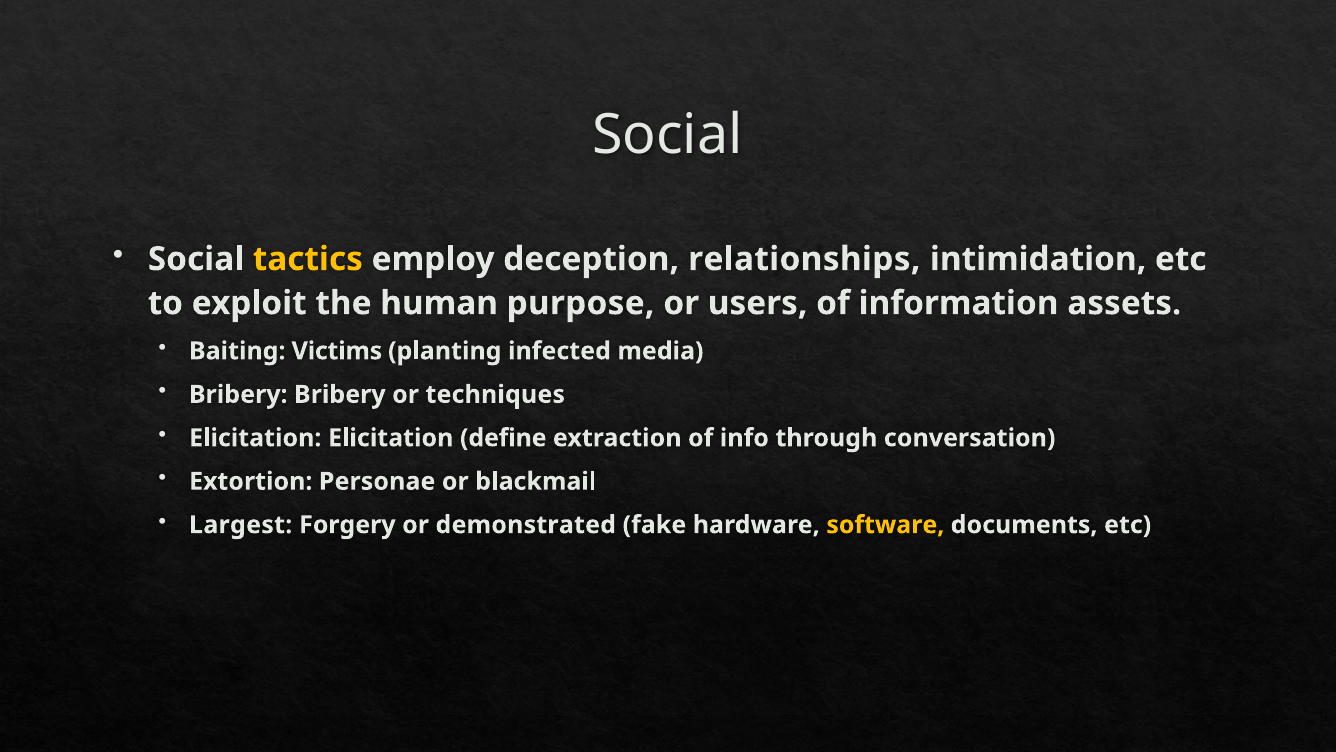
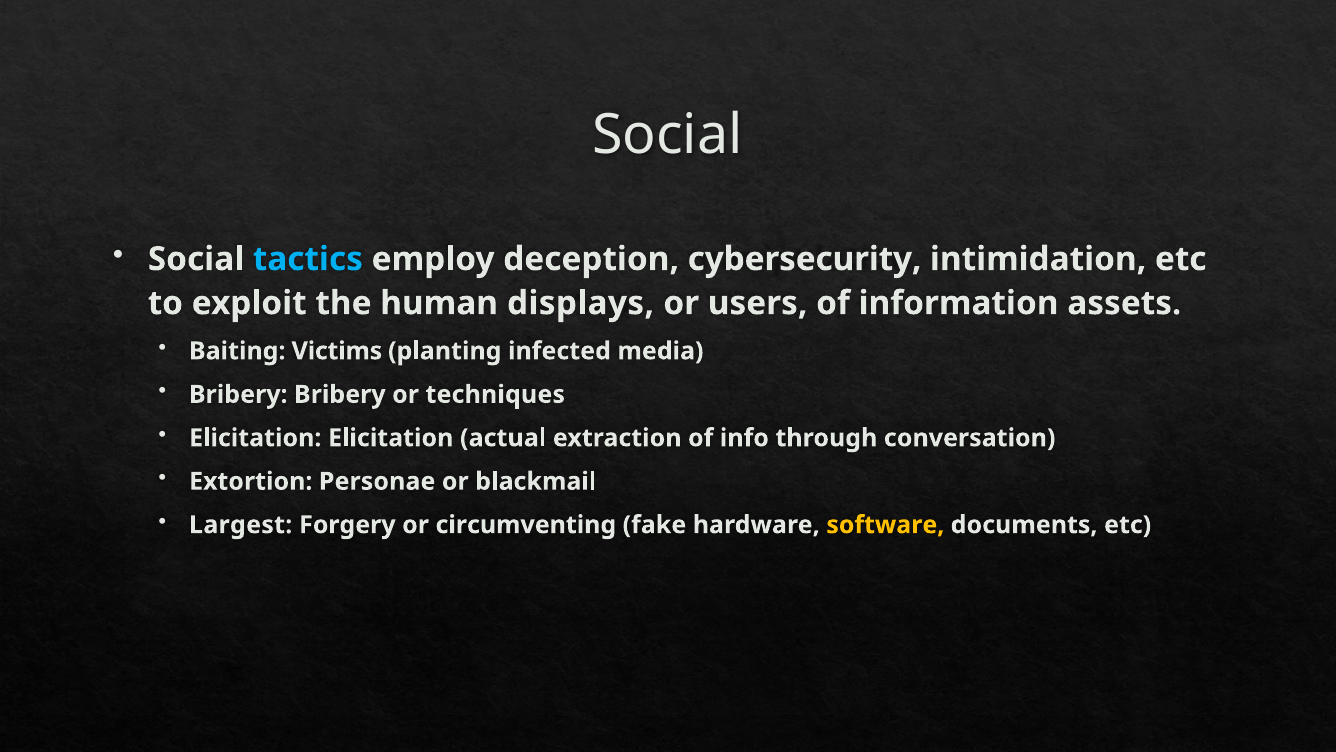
tactics colour: yellow -> light blue
relationships: relationships -> cybersecurity
purpose: purpose -> displays
define: define -> actual
demonstrated: demonstrated -> circumventing
